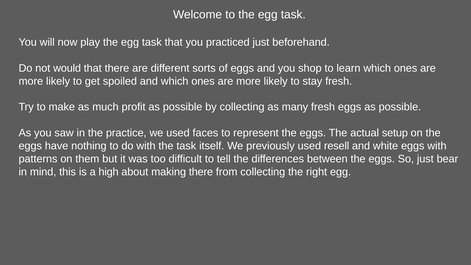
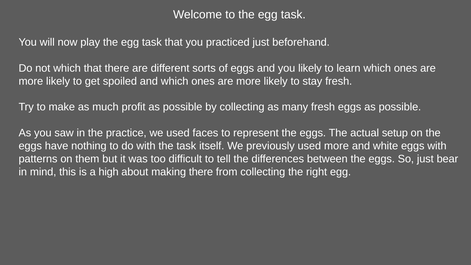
not would: would -> which
you shop: shop -> likely
used resell: resell -> more
